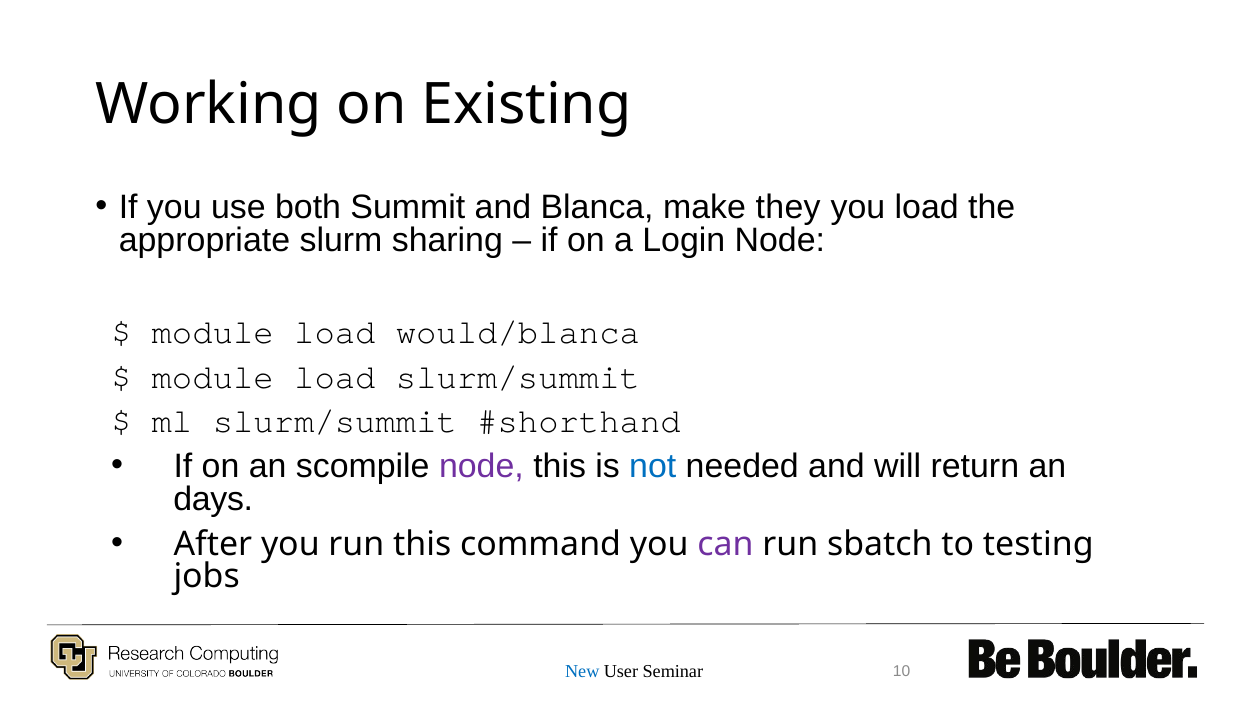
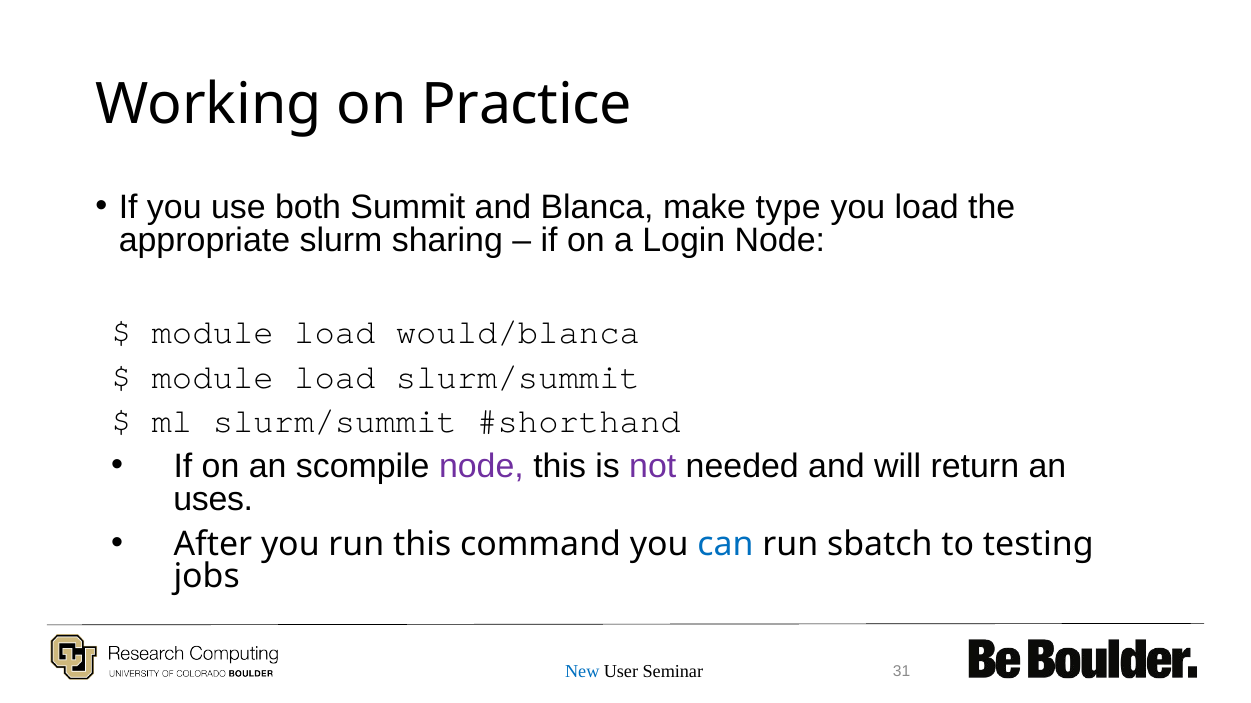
Existing: Existing -> Practice
they: they -> type
not colour: blue -> purple
days: days -> uses
can colour: purple -> blue
10: 10 -> 31
